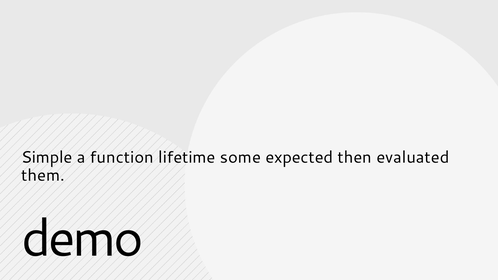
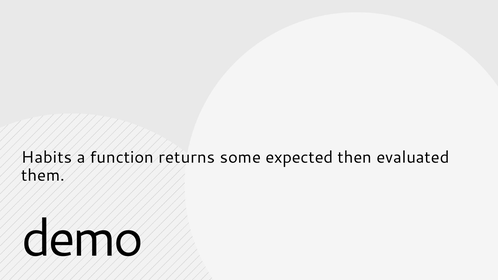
Simple: Simple -> Habits
lifetime: lifetime -> returns
